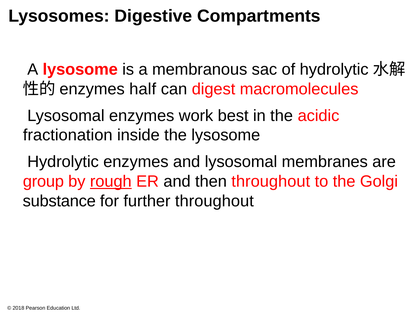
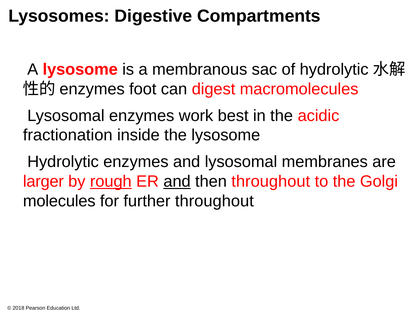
half: half -> foot
group: group -> larger
and at (177, 181) underline: none -> present
substance: substance -> molecules
